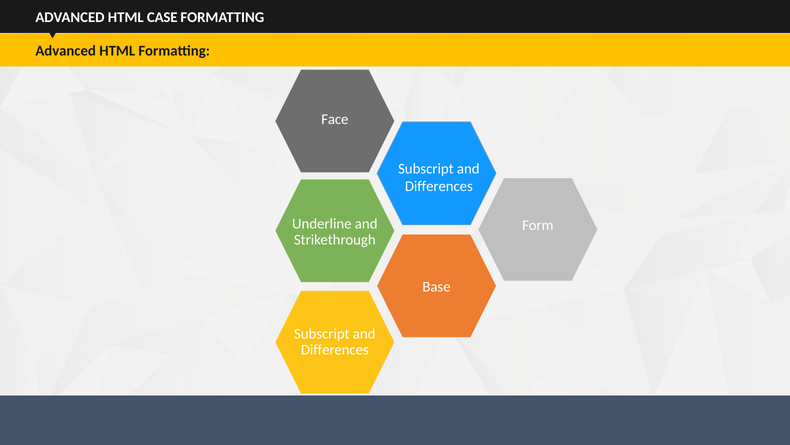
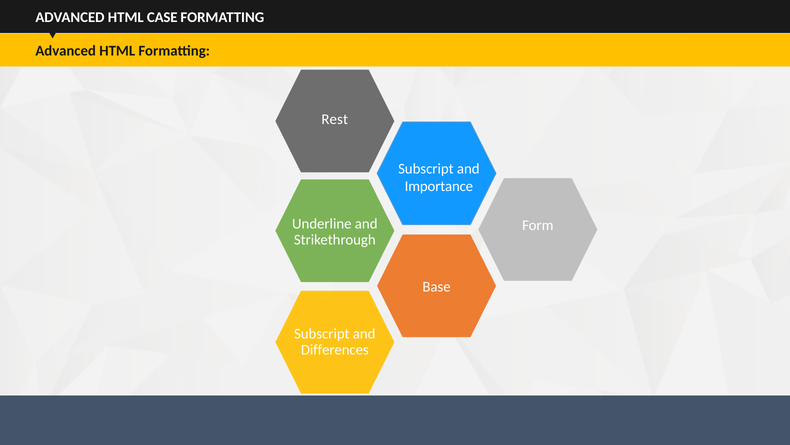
Face: Face -> Rest
Differences at (439, 186): Differences -> Importance
